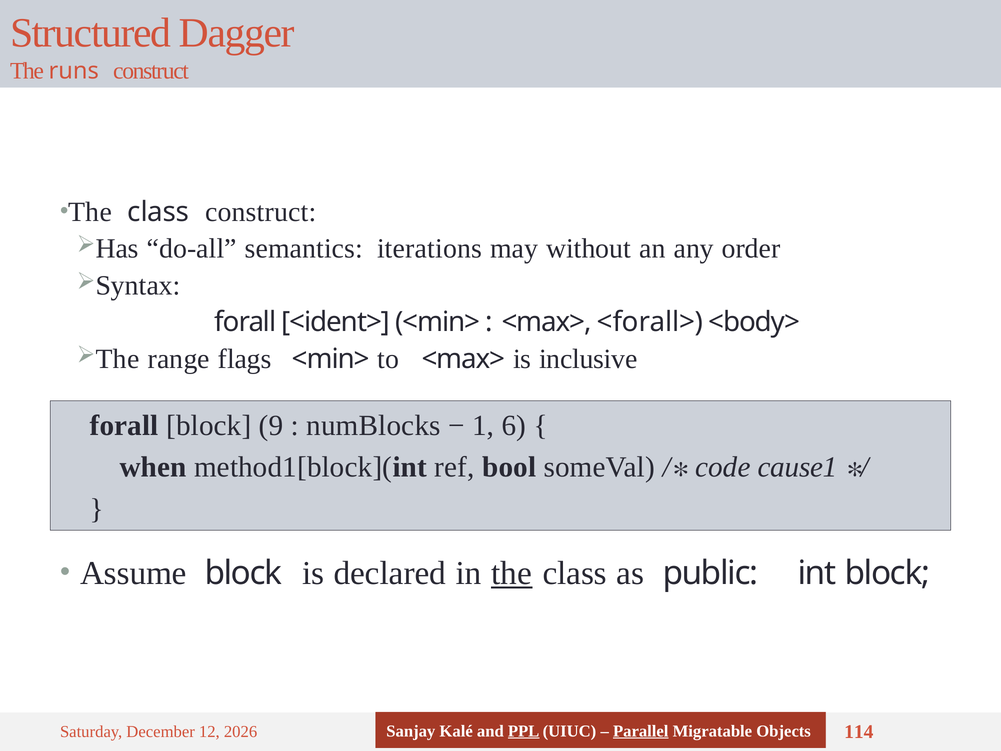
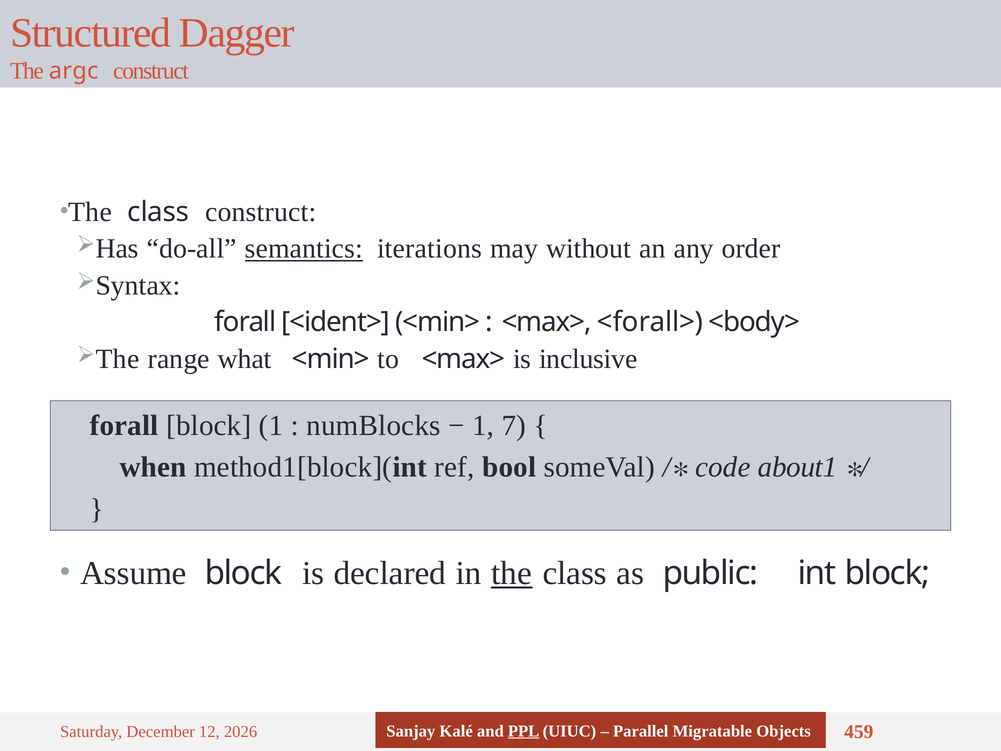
runs: runs -> argc
semantics underline: none -> present
flags: flags -> what
block 9: 9 -> 1
6: 6 -> 7
cause1: cause1 -> about1
Parallel underline: present -> none
114: 114 -> 459
